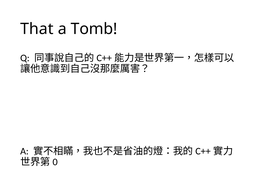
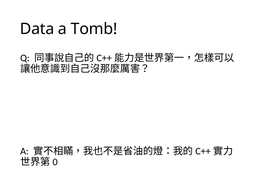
That: That -> Data
